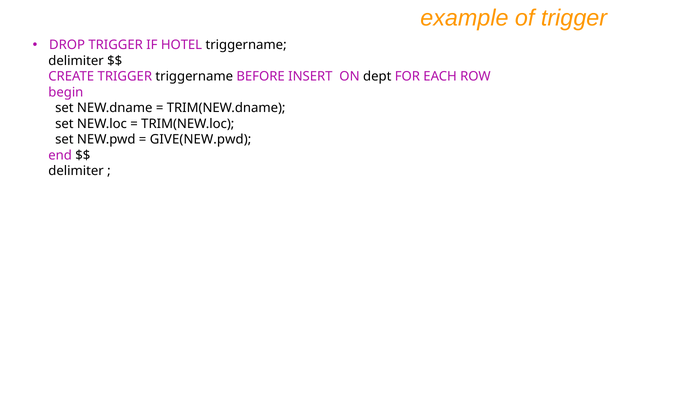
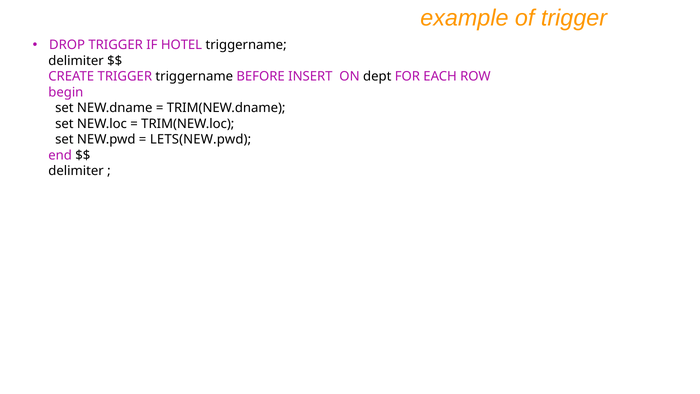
GIVE(NEW.pwd: GIVE(NEW.pwd -> LETS(NEW.pwd
